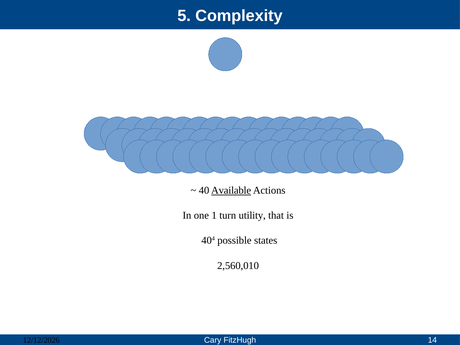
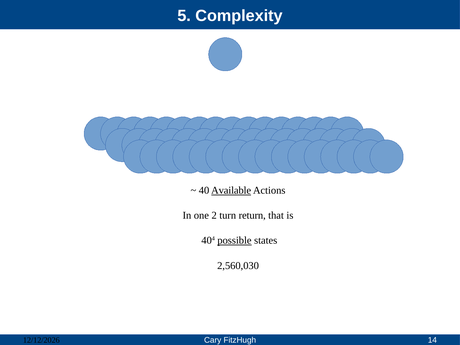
1: 1 -> 2
utility: utility -> return
possible underline: none -> present
2,560,010: 2,560,010 -> 2,560,030
